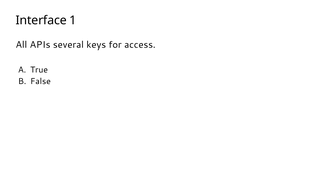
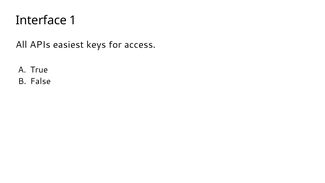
several: several -> easiest
